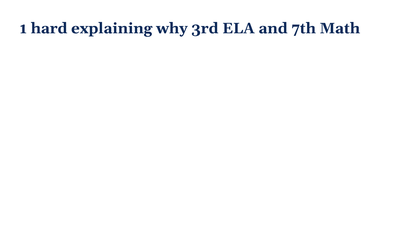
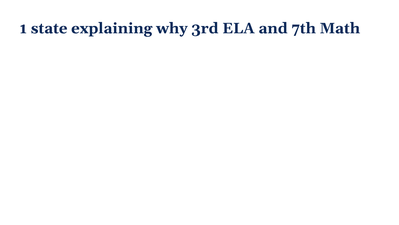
hard: hard -> state
